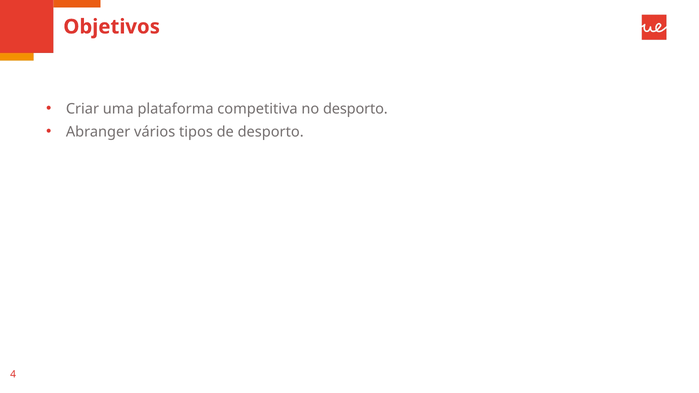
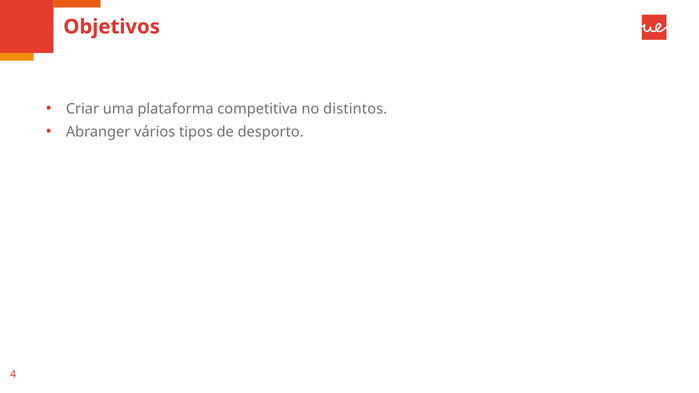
no desporto: desporto -> distintos
